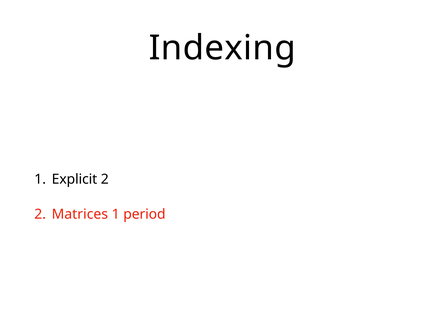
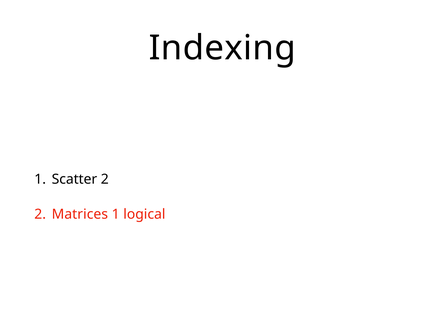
Explicit: Explicit -> Scatter
period: period -> logical
